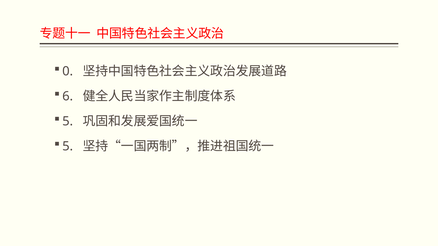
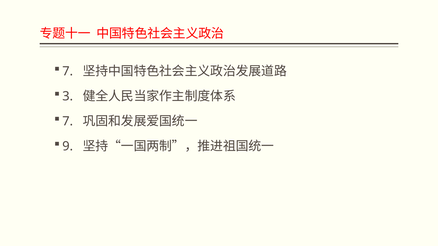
0 at (68, 71): 0 -> 7
6: 6 -> 3
5 at (68, 122): 5 -> 7
5 at (68, 147): 5 -> 9
